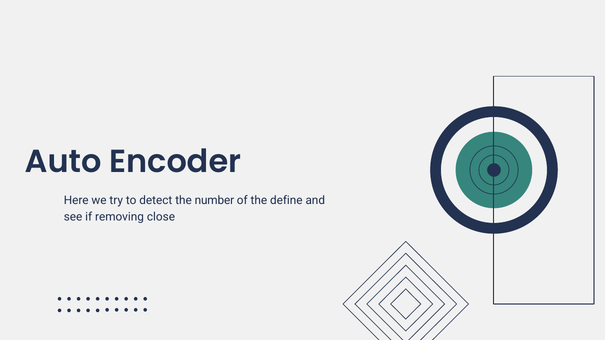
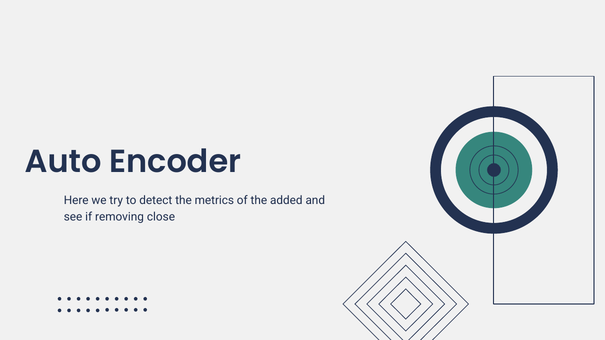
number: number -> metrics
define: define -> added
